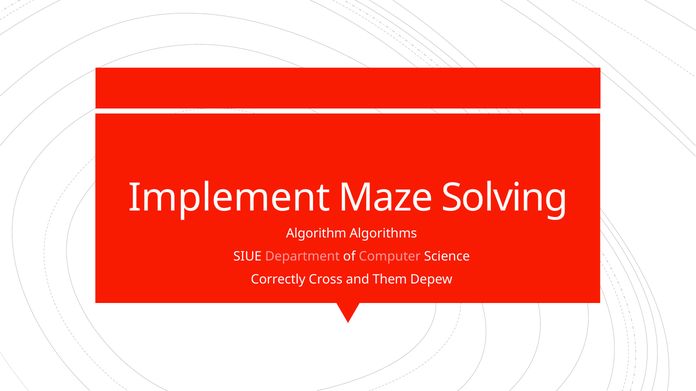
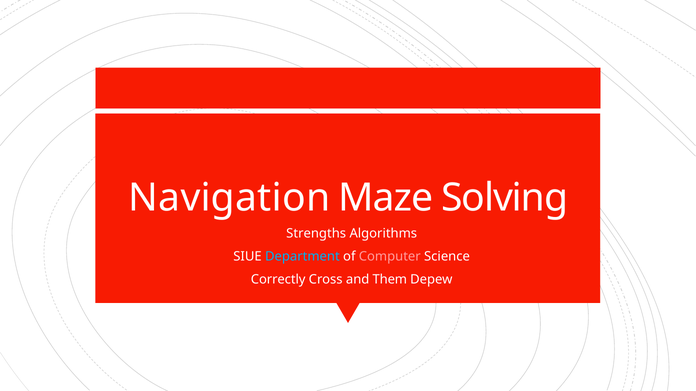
Implement: Implement -> Navigation
Algorithm: Algorithm -> Strengths
Department colour: pink -> light blue
